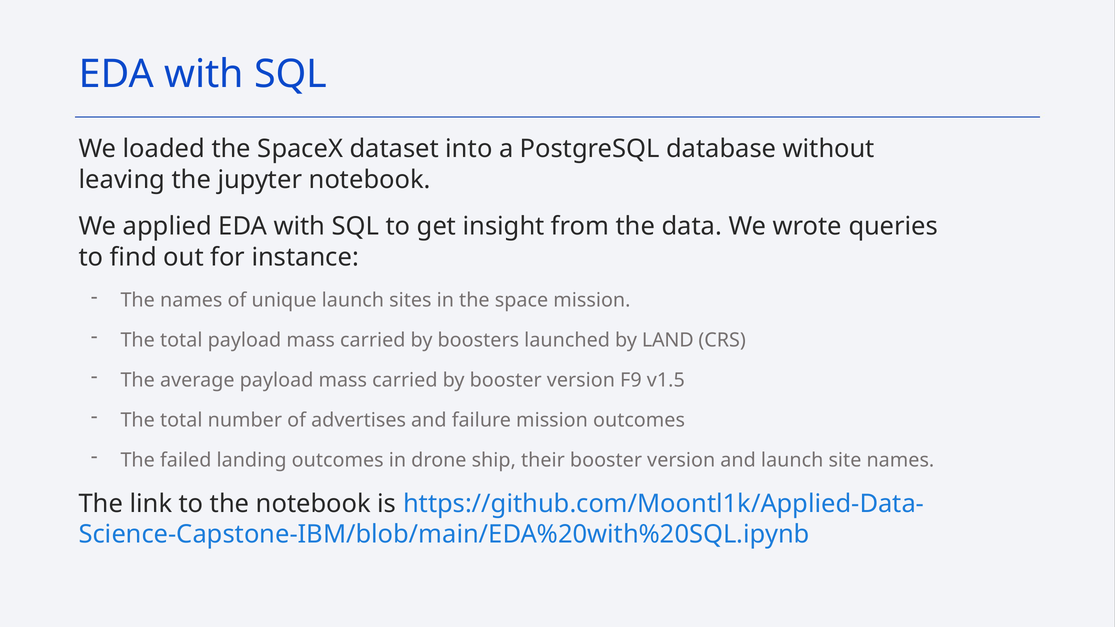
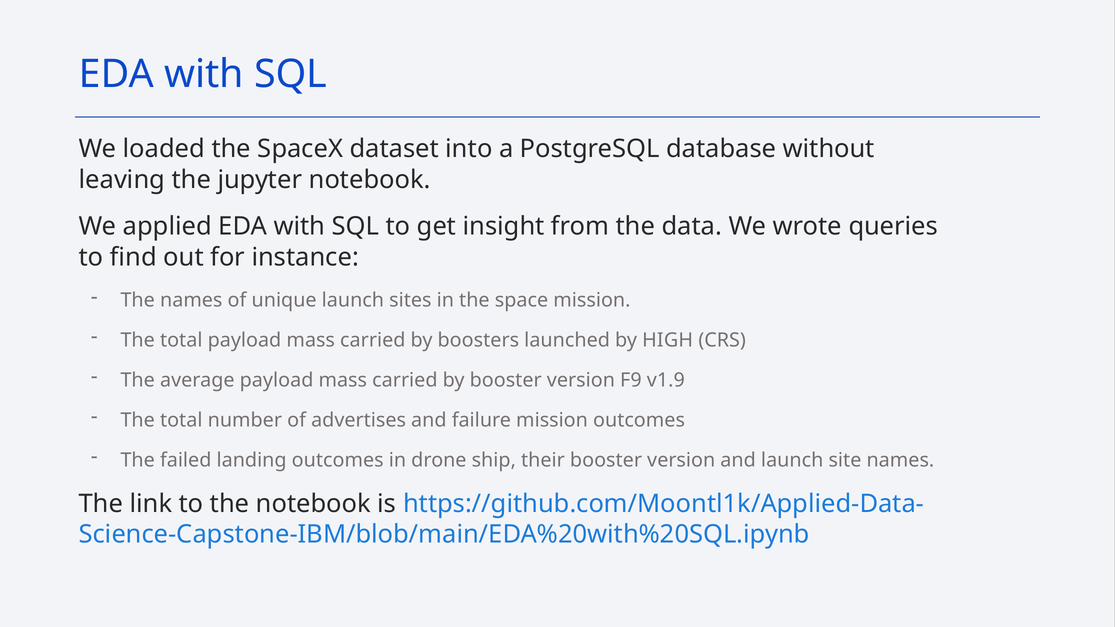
LAND: LAND -> HIGH
v1.5: v1.5 -> v1.9
